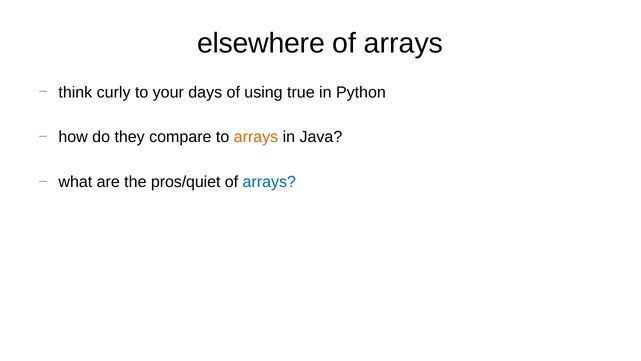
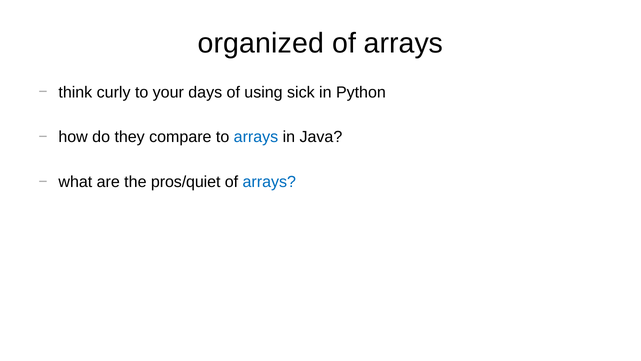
elsewhere: elsewhere -> organized
true: true -> sick
arrays at (256, 137) colour: orange -> blue
